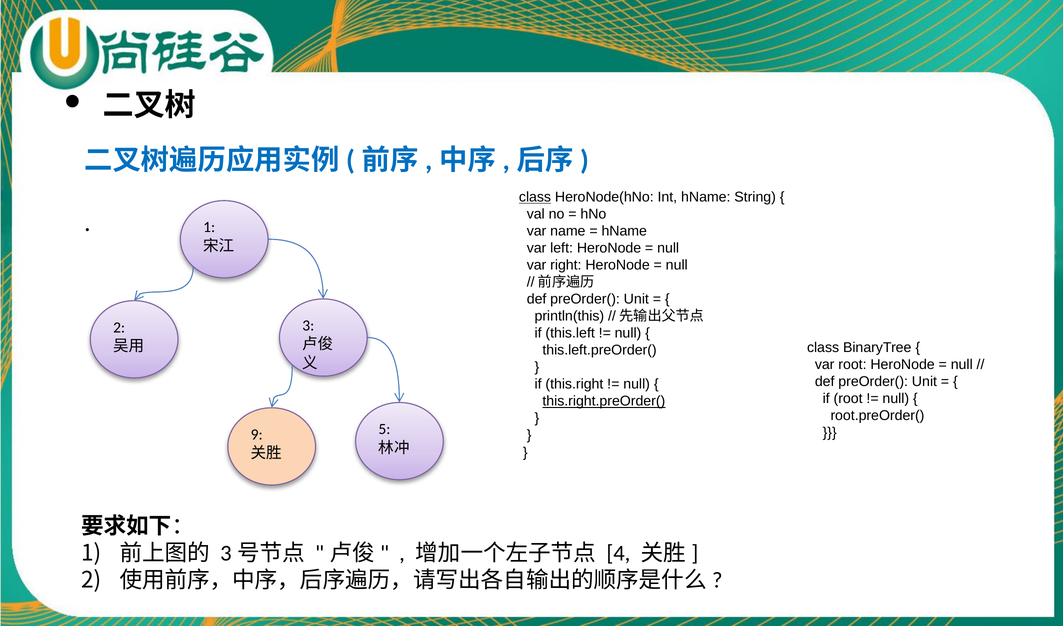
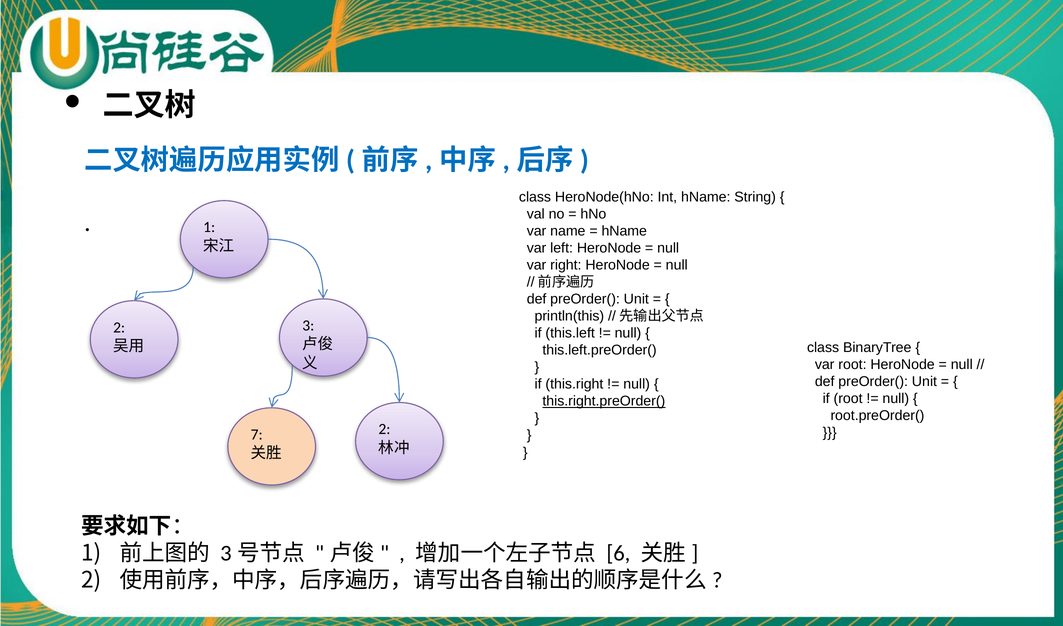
class at (535, 197) underline: present -> none
5 at (384, 429): 5 -> 2
9: 9 -> 7
4: 4 -> 6
